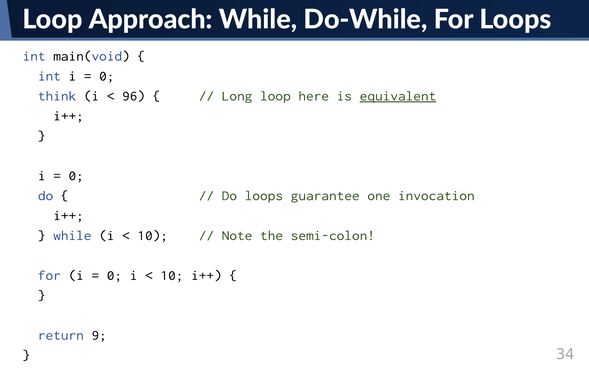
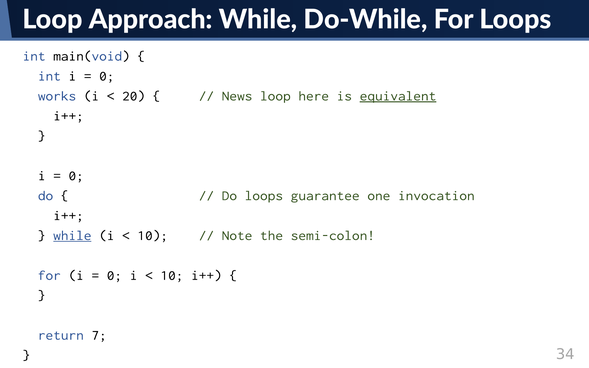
think: think -> works
96: 96 -> 20
Long: Long -> News
while at (72, 235) underline: none -> present
9: 9 -> 7
